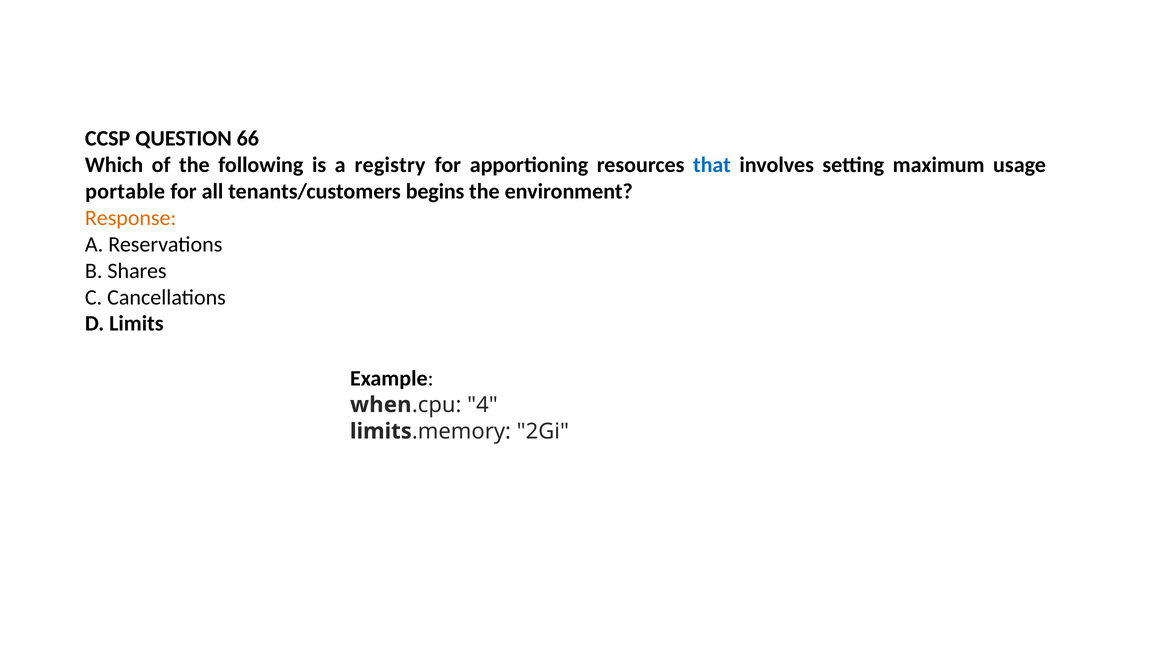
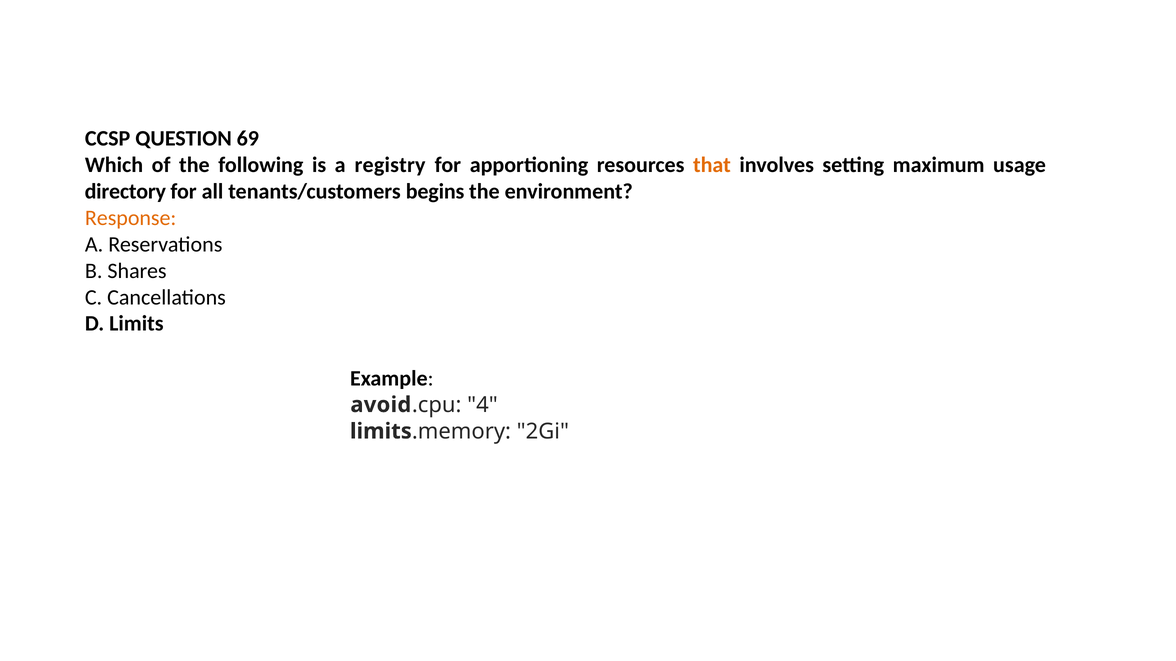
66: 66 -> 69
that colour: blue -> orange
portable: portable -> directory
when: when -> avoid
